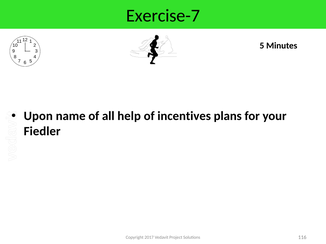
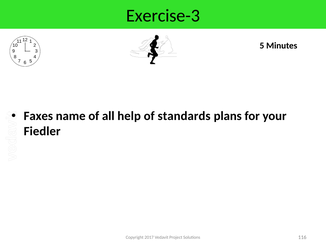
Exercise-7: Exercise-7 -> Exercise-3
Upon: Upon -> Faxes
incentives: incentives -> standards
